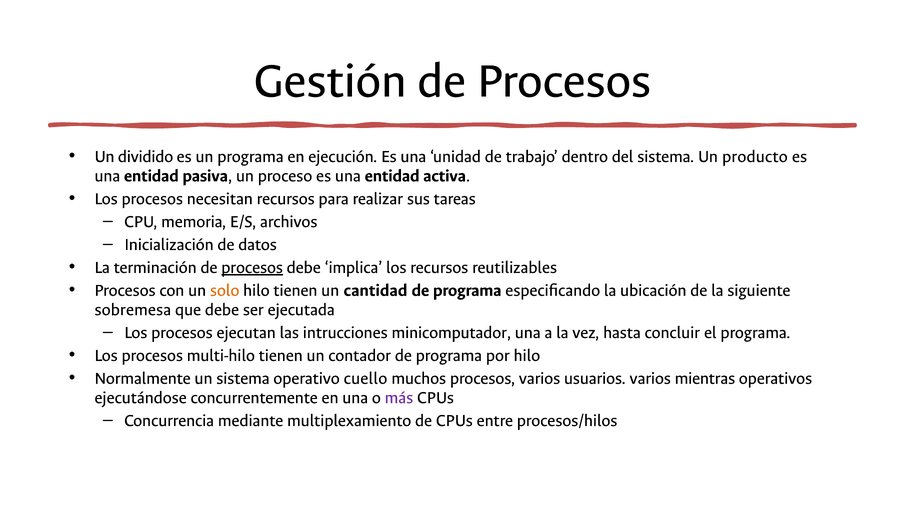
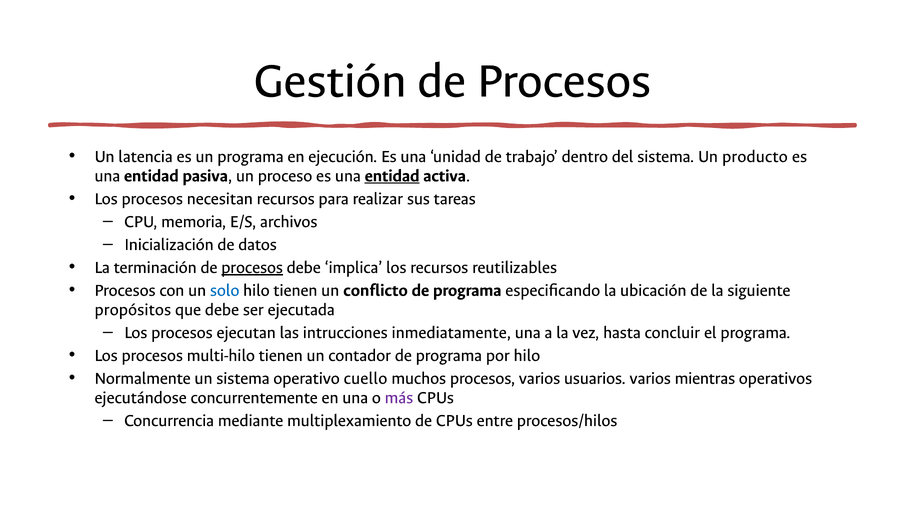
dividido: dividido -> latencia
entidad at (392, 175) underline: none -> present
solo colour: orange -> blue
cantidad: cantidad -> conflicto
sobremesa: sobremesa -> propósitos
minicomputador: minicomputador -> inmediatamente
